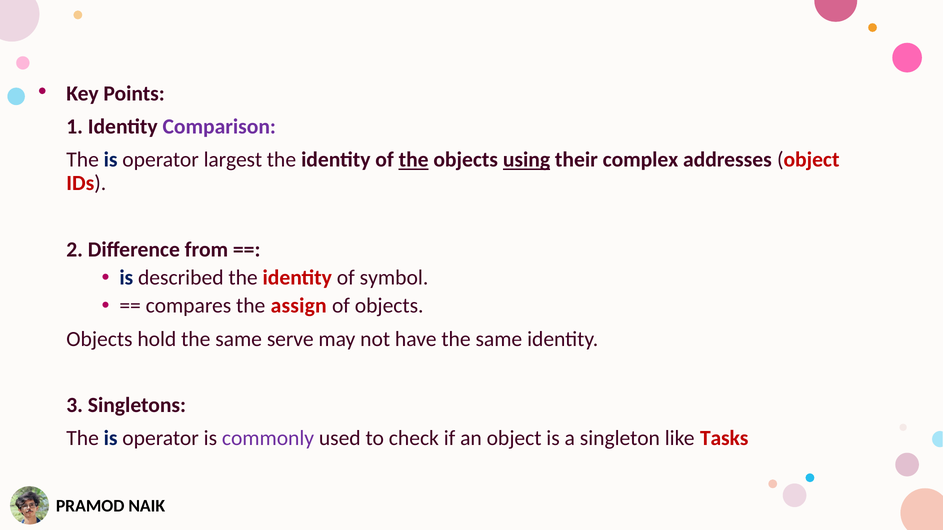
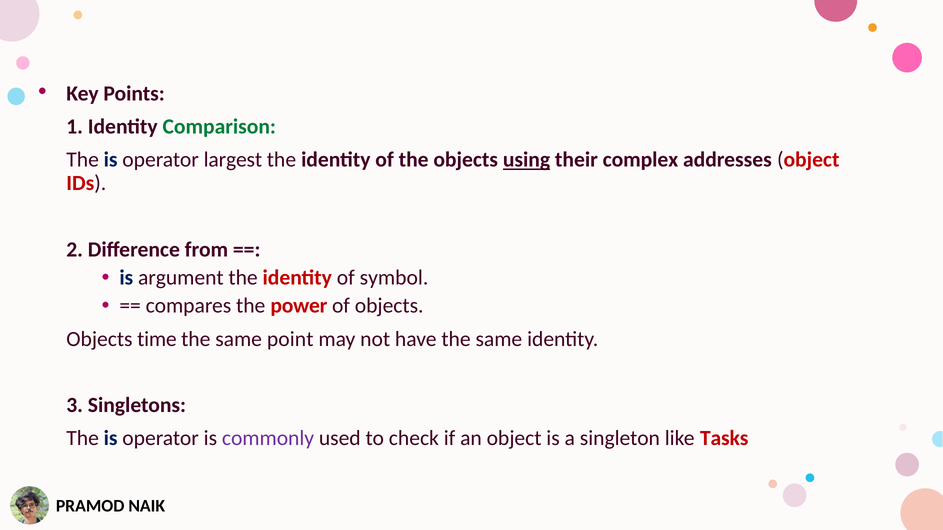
Comparison colour: purple -> green
the at (414, 160) underline: present -> none
described: described -> argument
assign: assign -> power
hold: hold -> time
serve: serve -> point
